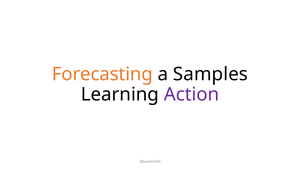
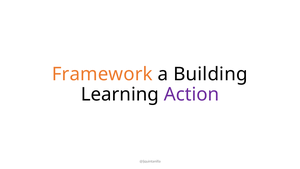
Forecasting: Forecasting -> Framework
Samples: Samples -> Building
